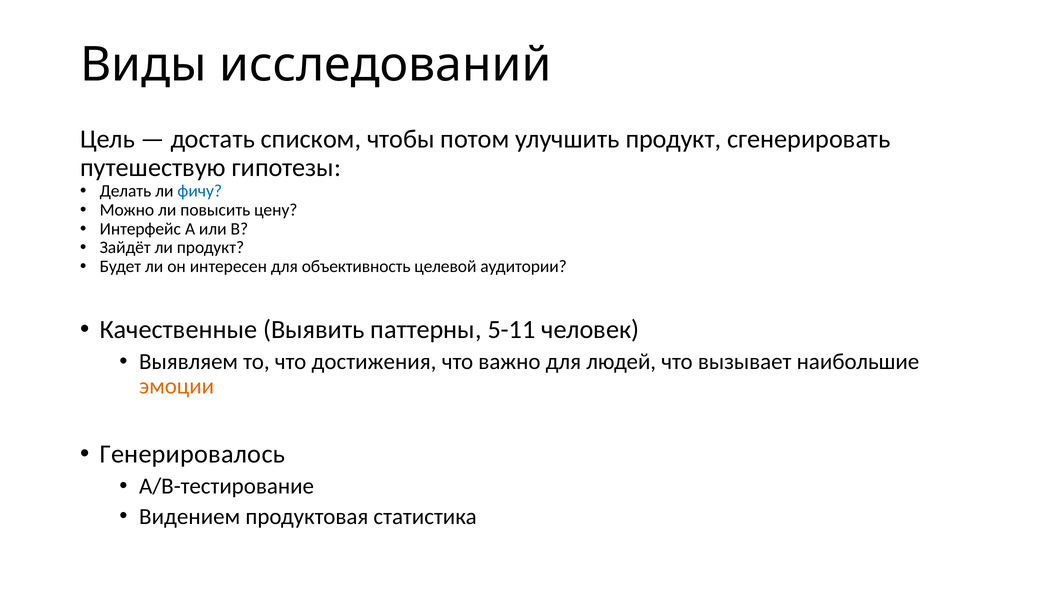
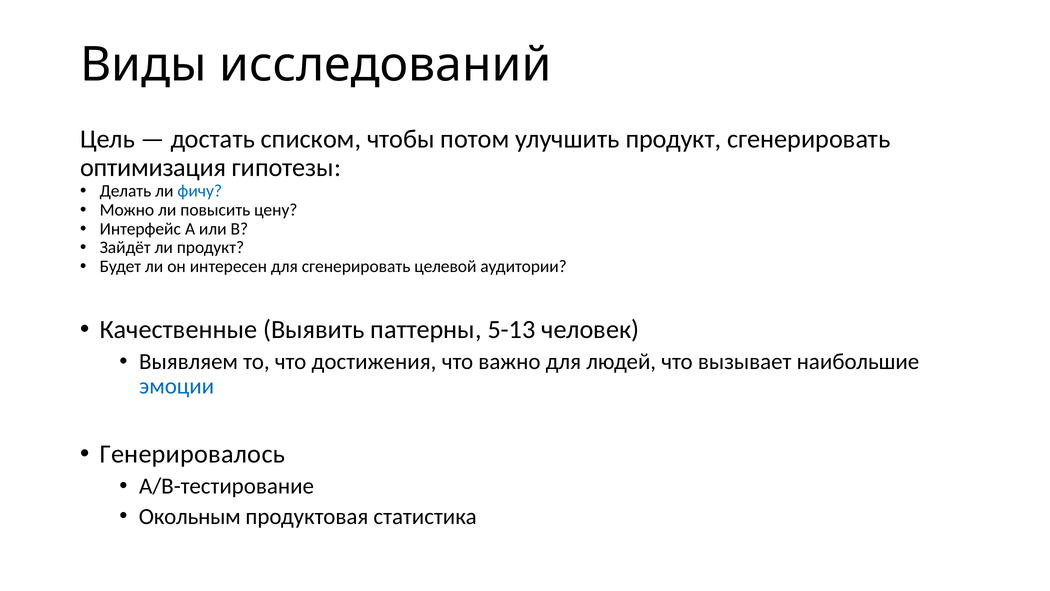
путешествую: путешествую -> оптимизация
для объективность: объективность -> сгенерировать
5-11: 5-11 -> 5-13
эмоции colour: orange -> blue
Видением: Видением -> Окольным
